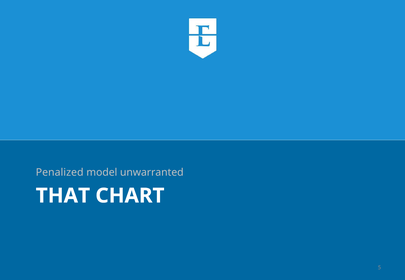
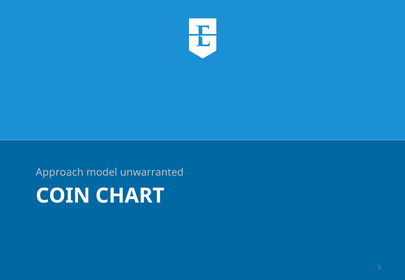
Penalized: Penalized -> Approach
THAT: THAT -> COIN
